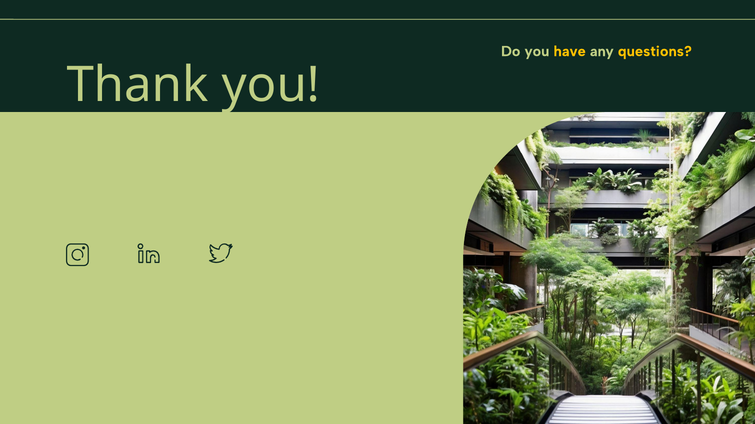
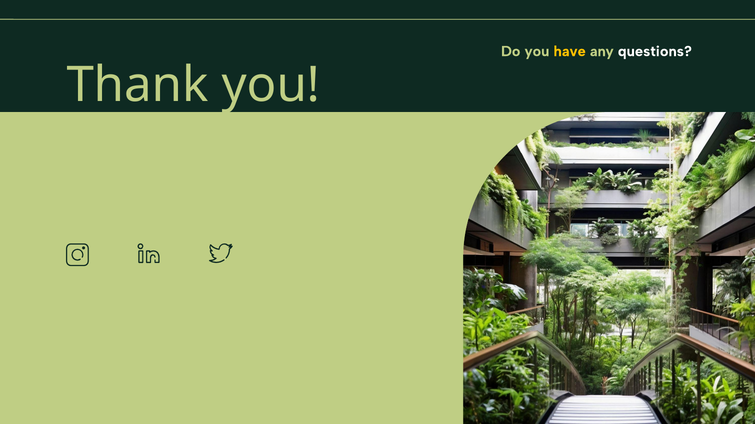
questions colour: yellow -> white
